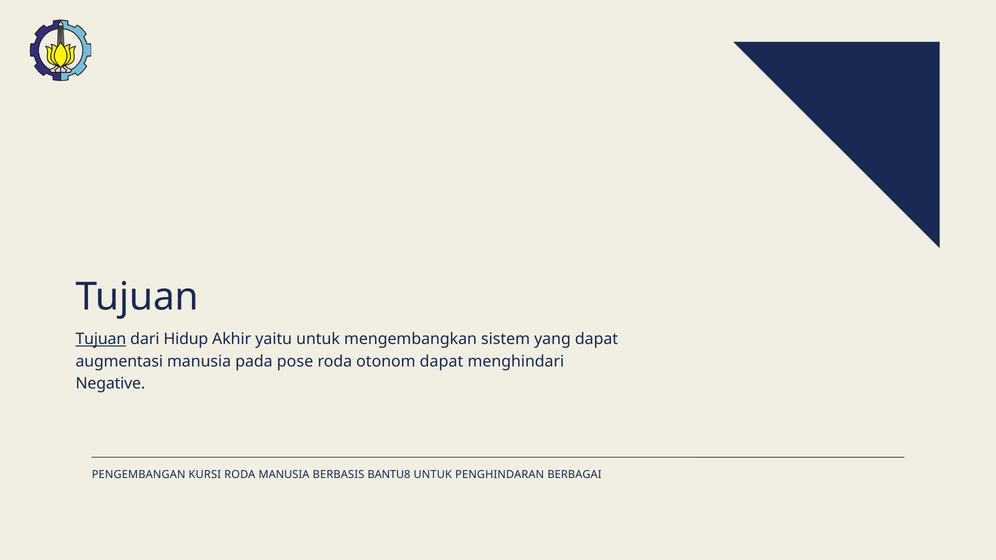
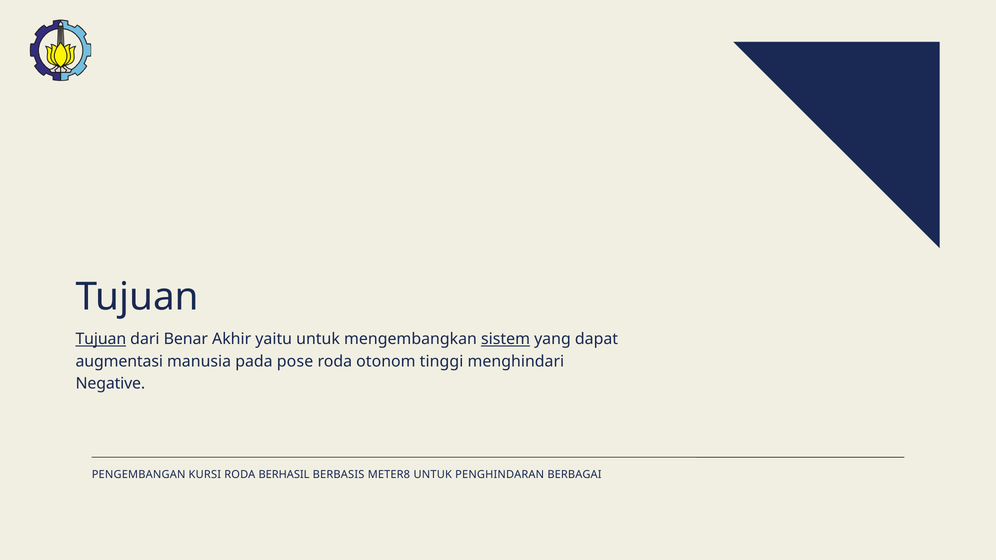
Hidup: Hidup -> Benar
sistem underline: none -> present
otonom dapat: dapat -> tinggi
RODA MANUSIA: MANUSIA -> BERHASIL
BANTU8: BANTU8 -> METER8
